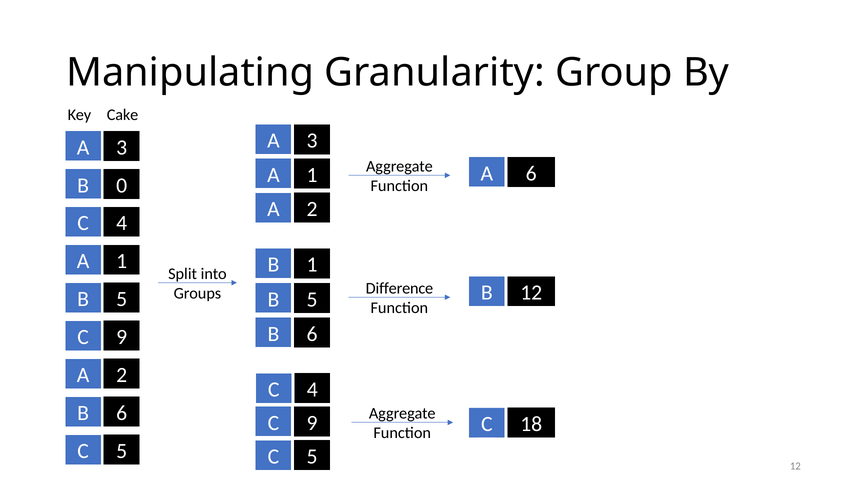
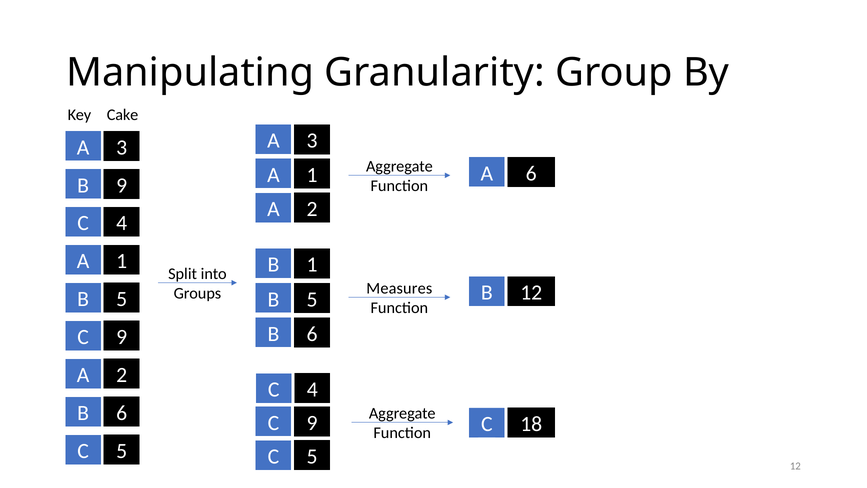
B 0: 0 -> 9
Difference: Difference -> Measures
